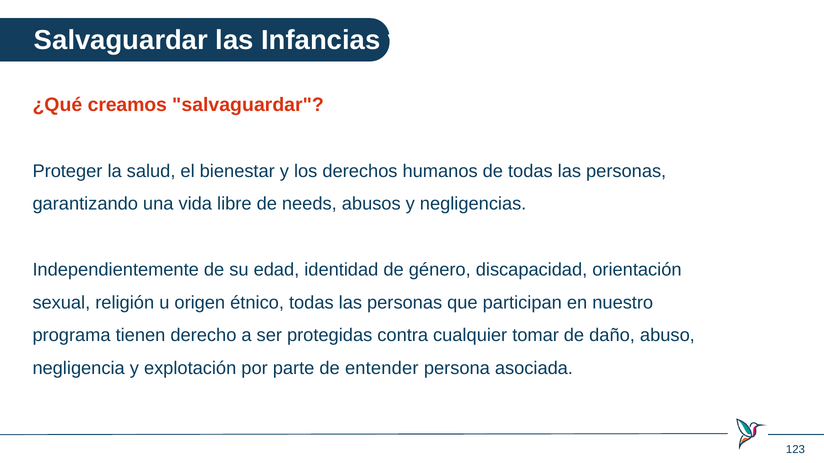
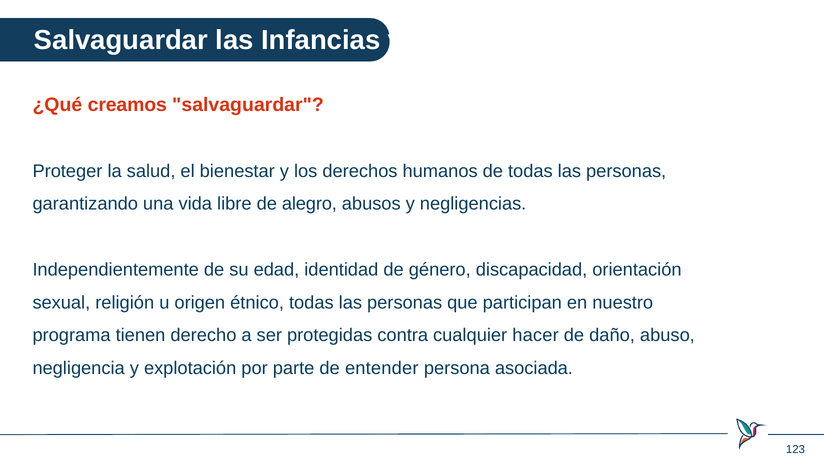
needs: needs -> alegro
tomar: tomar -> hacer
